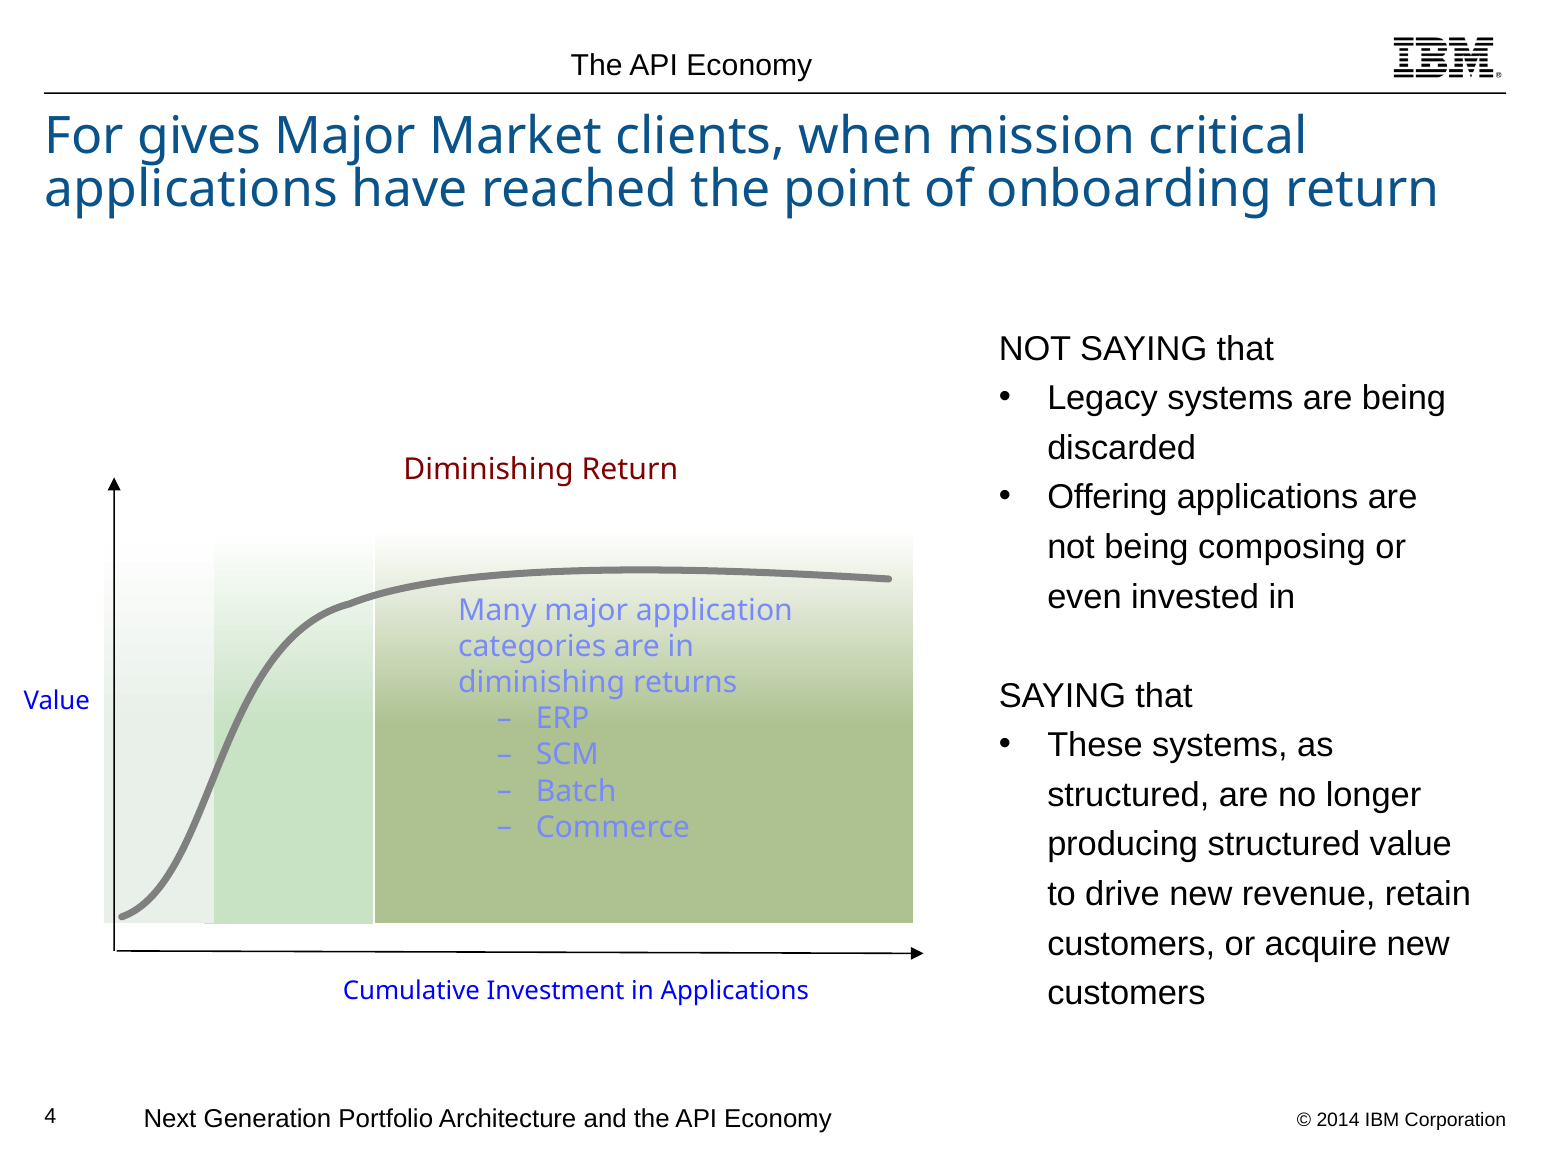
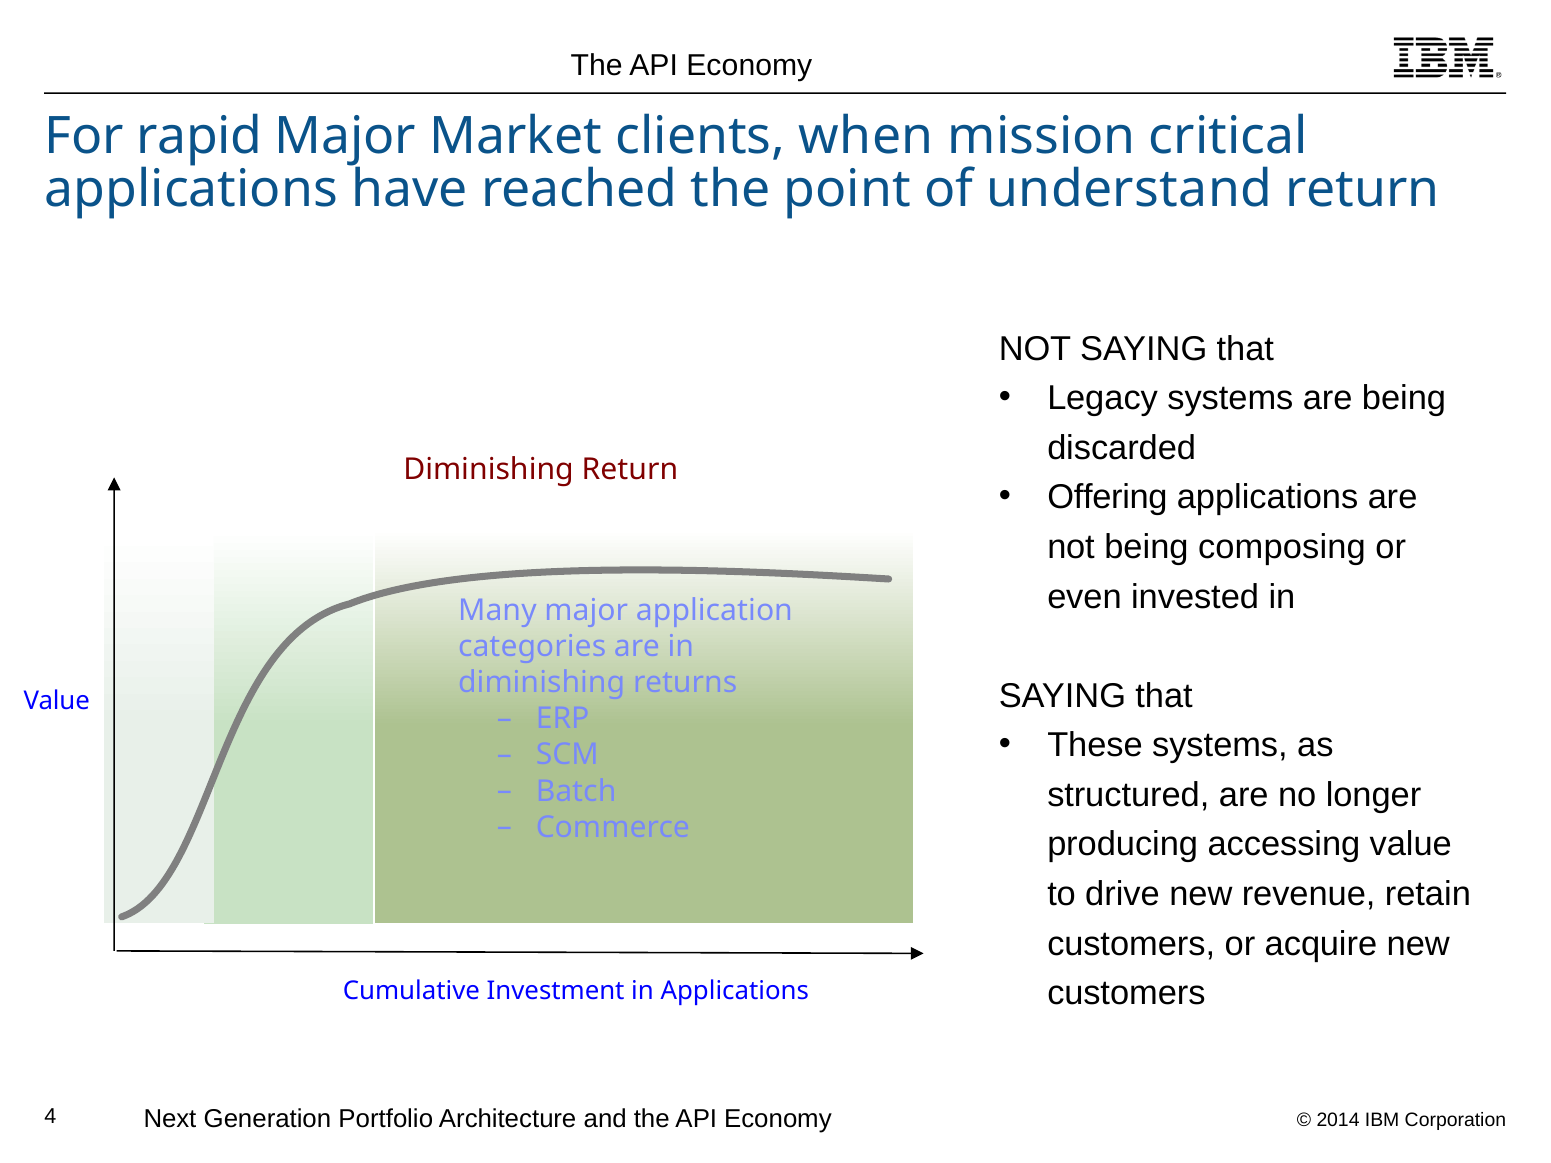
gives: gives -> rapid
onboarding: onboarding -> understand
producing structured: structured -> accessing
